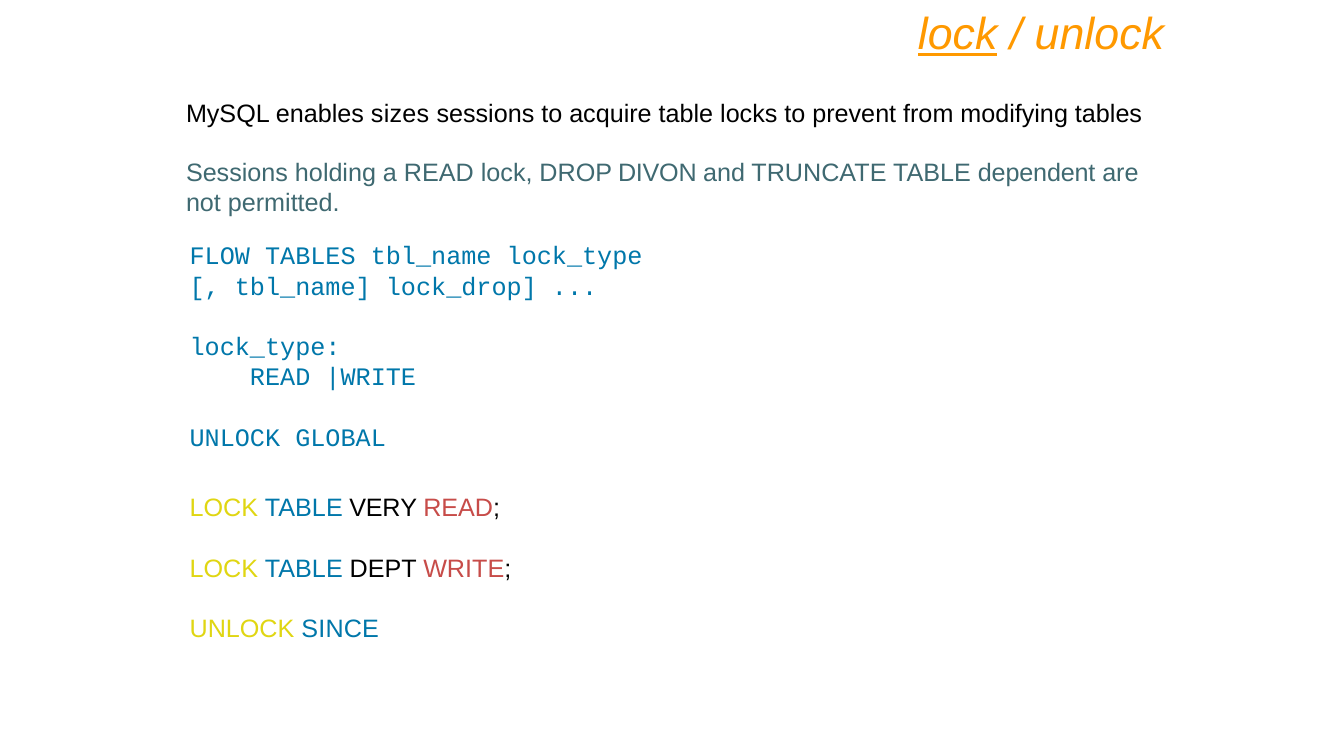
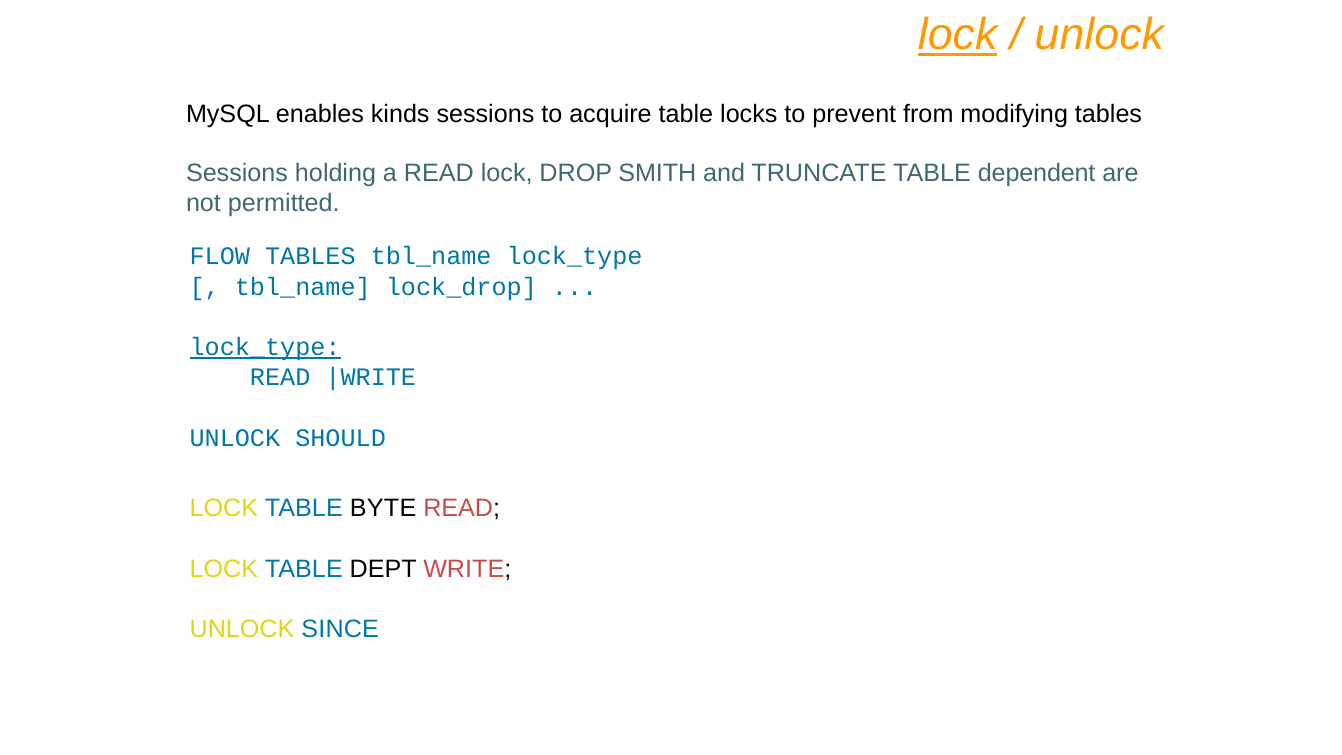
sizes: sizes -> kinds
DIVON: DIVON -> SMITH
lock_type at (265, 347) underline: none -> present
GLOBAL: GLOBAL -> SHOULD
VERY: VERY -> BYTE
